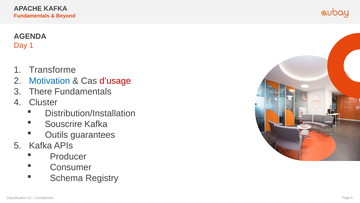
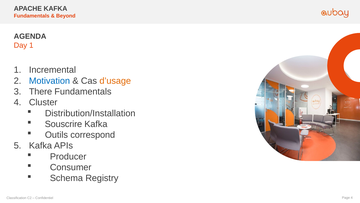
Transforme: Transforme -> Incremental
d’usage colour: red -> orange
guarantees: guarantees -> correspond
